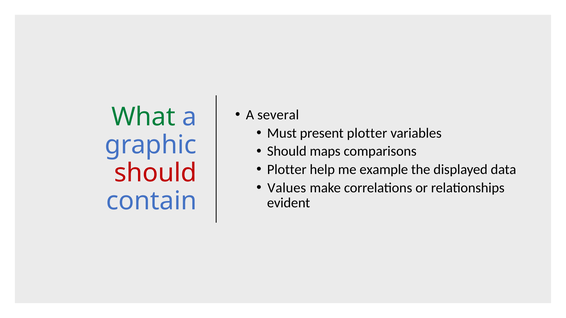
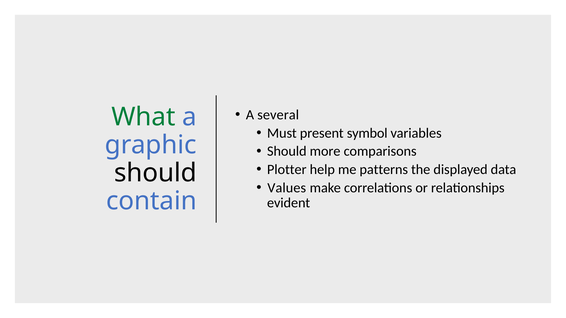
present plotter: plotter -> symbol
maps: maps -> more
example: example -> patterns
should at (155, 173) colour: red -> black
